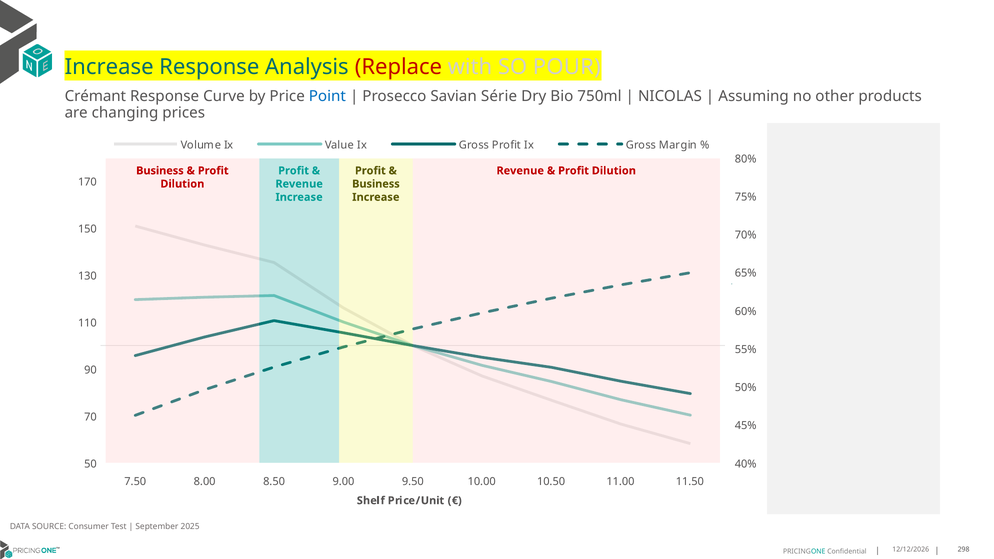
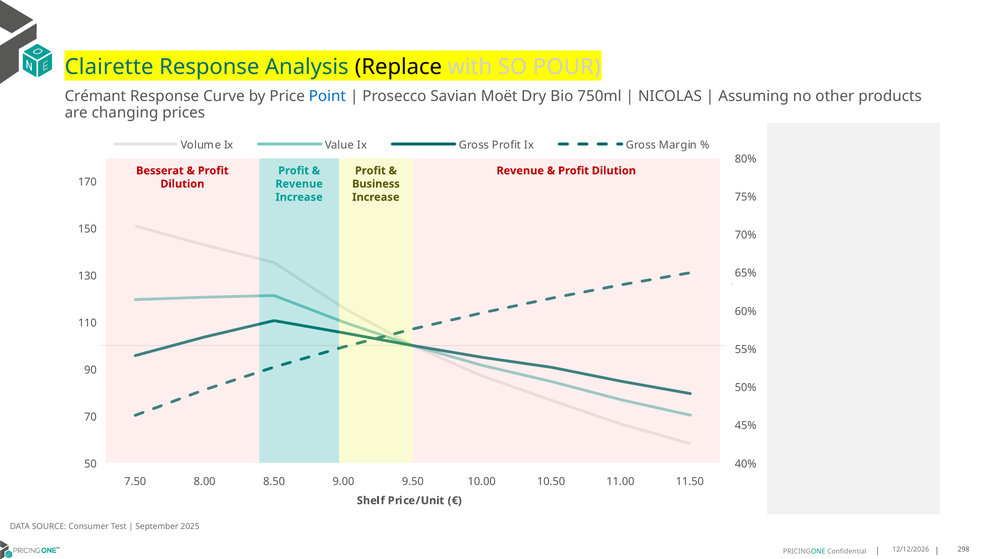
Increase at (109, 67): Increase -> Clairette
Replace colour: red -> black
Série: Série -> Moët
Business at (160, 171): Business -> Besserat
